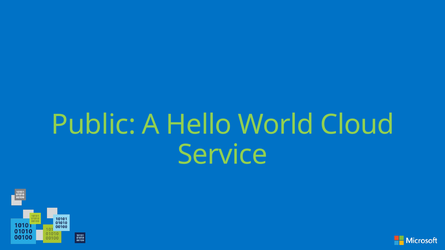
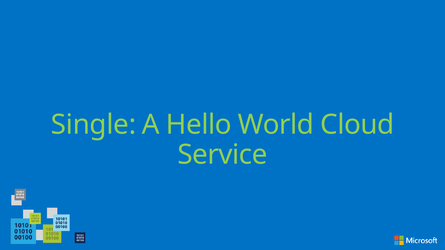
Public: Public -> Single
